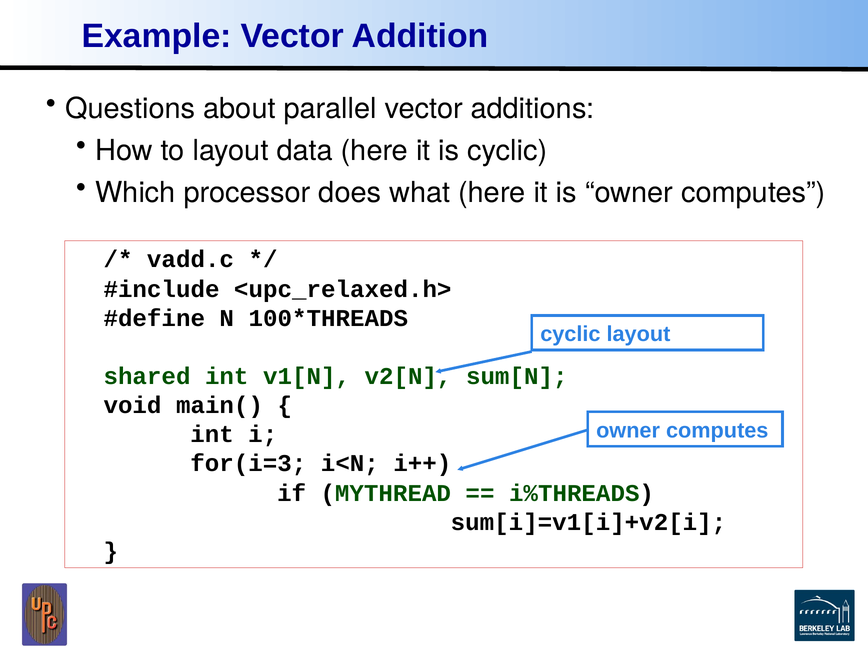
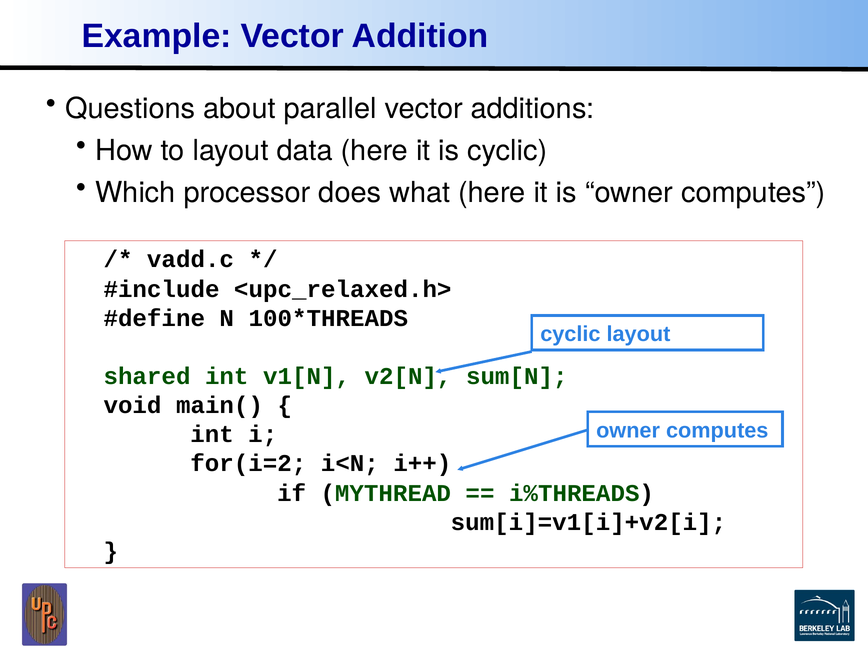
for(i=3: for(i=3 -> for(i=2
